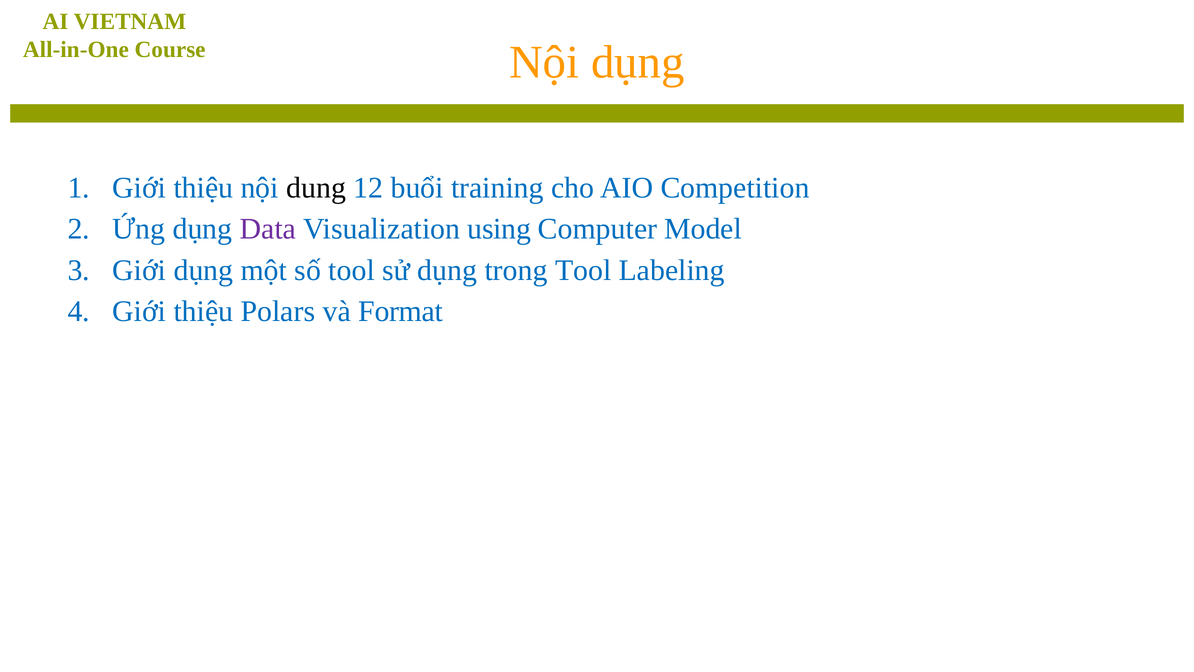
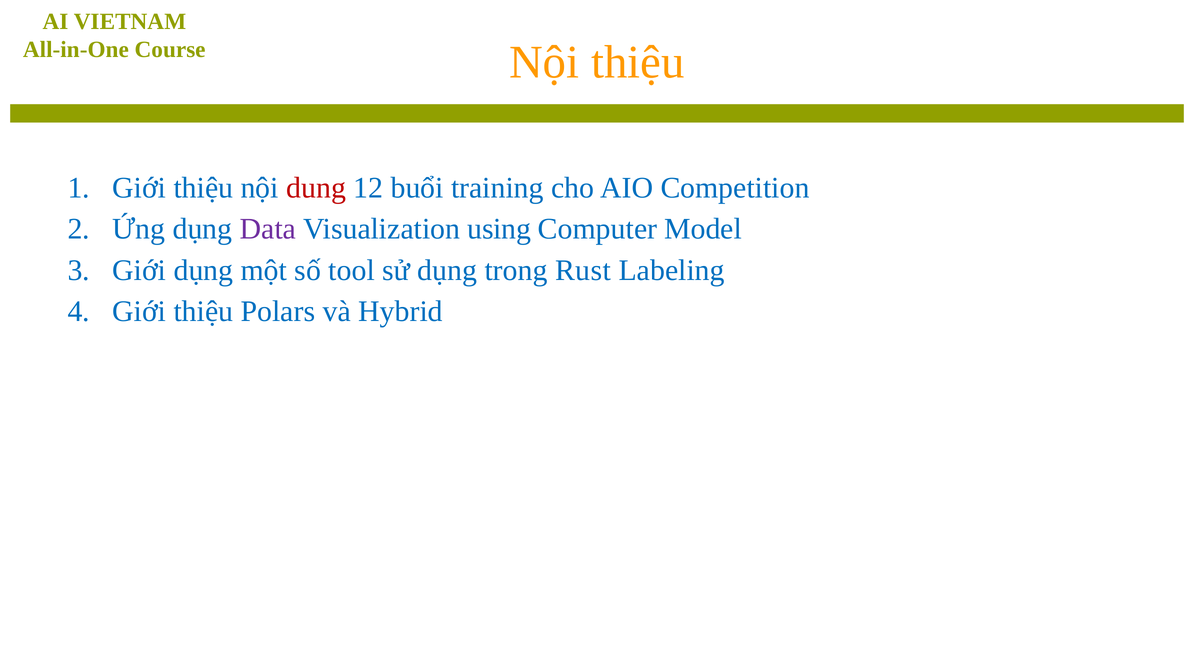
Nội dụng: dụng -> thiệu
dung colour: black -> red
trong Tool: Tool -> Rust
Format: Format -> Hybrid
